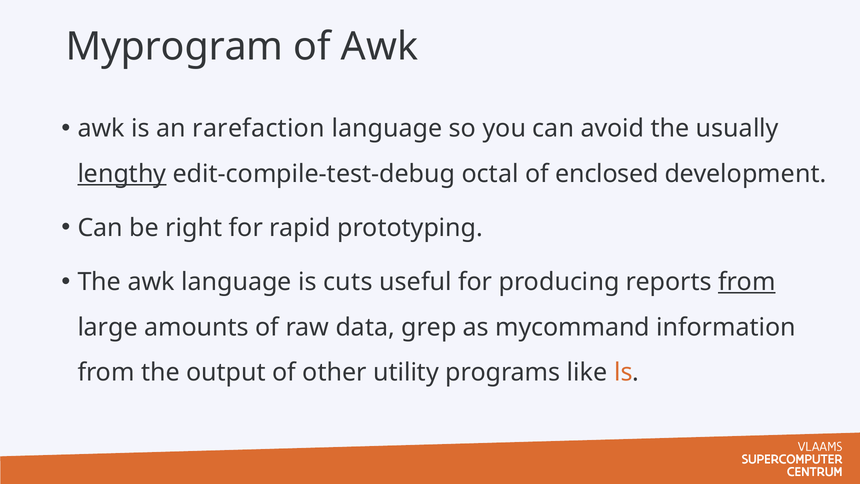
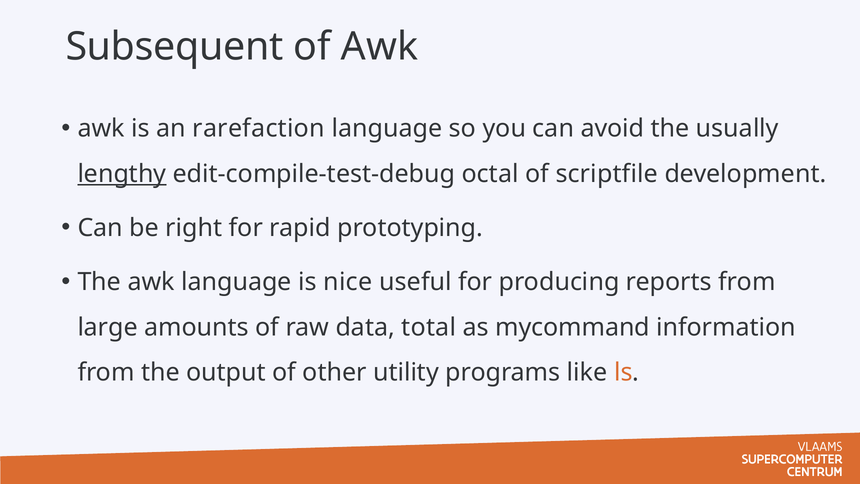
Myprogram: Myprogram -> Subsequent
enclosed: enclosed -> scriptfile
cuts: cuts -> nice
from at (747, 282) underline: present -> none
grep: grep -> total
